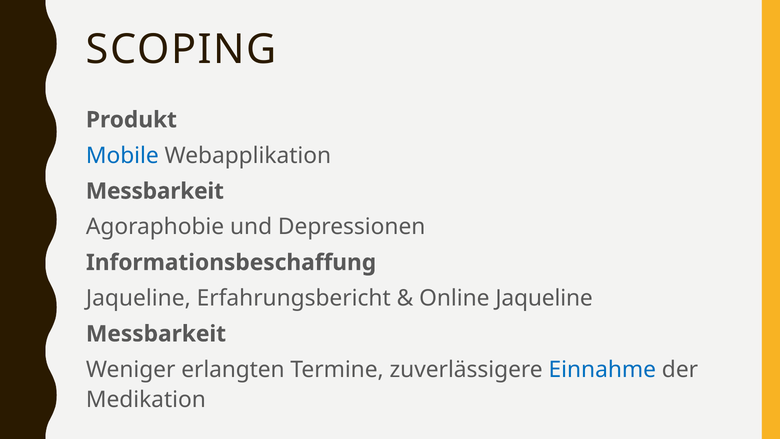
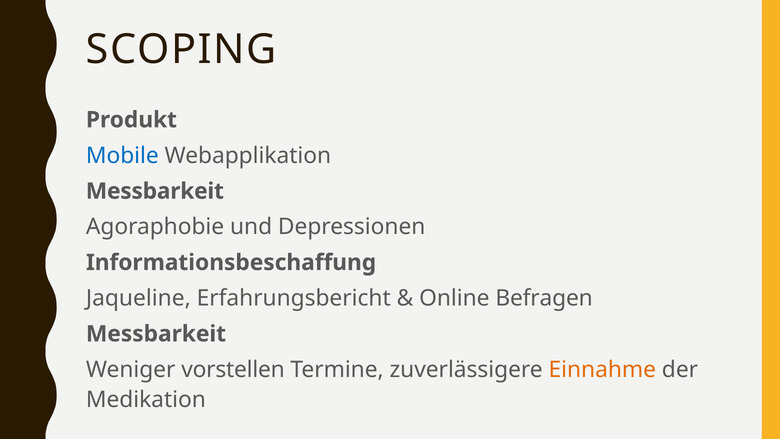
Online Jaqueline: Jaqueline -> Befragen
erlangten: erlangten -> vorstellen
Einnahme colour: blue -> orange
